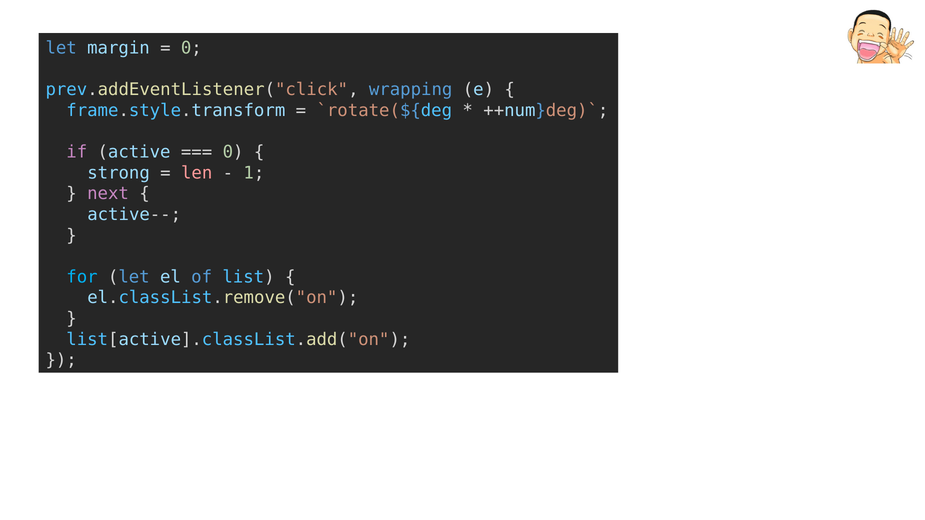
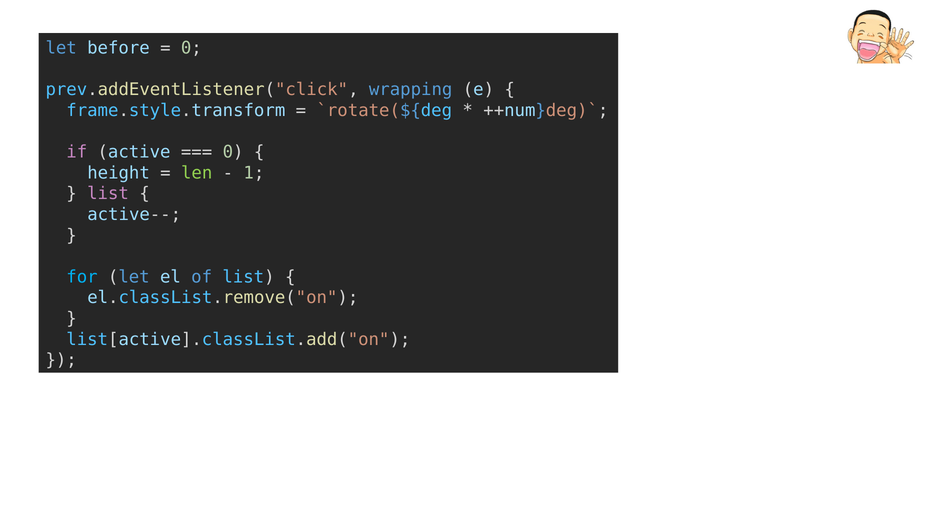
margin: margin -> before
strong: strong -> height
len colour: pink -> light green
next at (108, 194): next -> list
